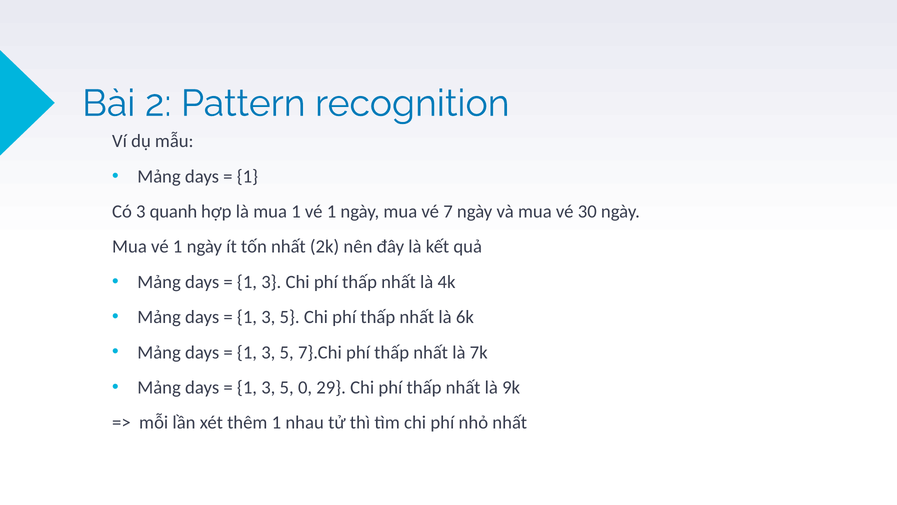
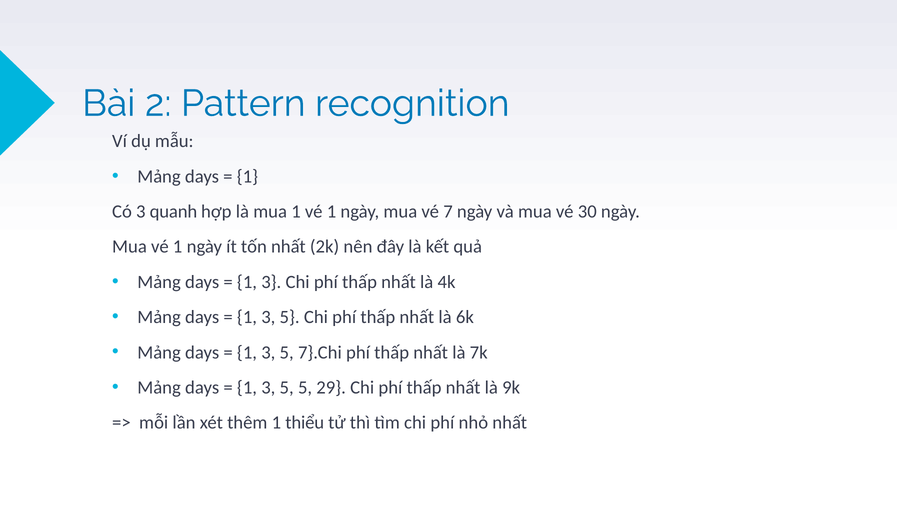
5 0: 0 -> 5
nhau: nhau -> thiểu
